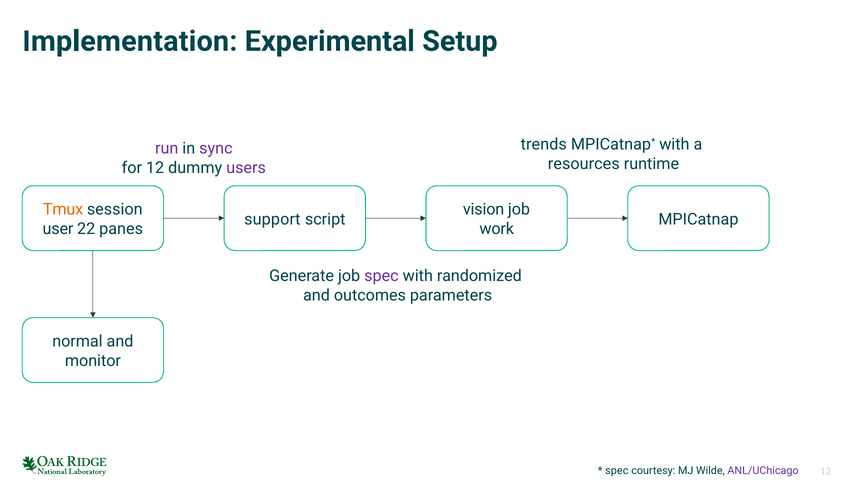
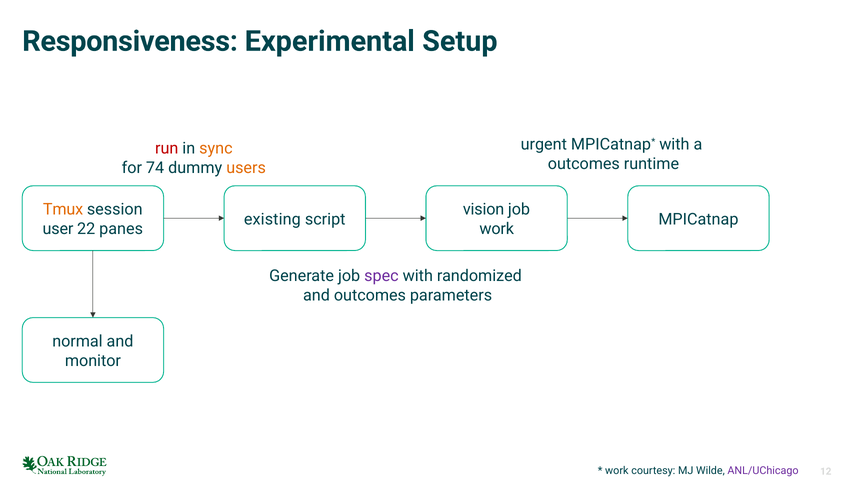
Implementation: Implementation -> Responsiveness
trends: trends -> urgent
run colour: purple -> red
sync colour: purple -> orange
resources at (584, 164): resources -> outcomes
for 12: 12 -> 74
users colour: purple -> orange
support: support -> existing
spec at (617, 470): spec -> work
